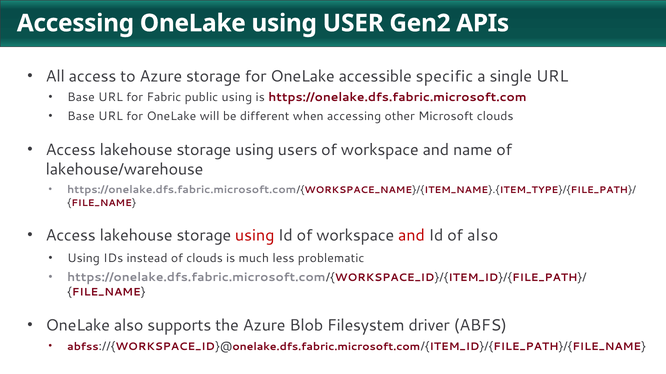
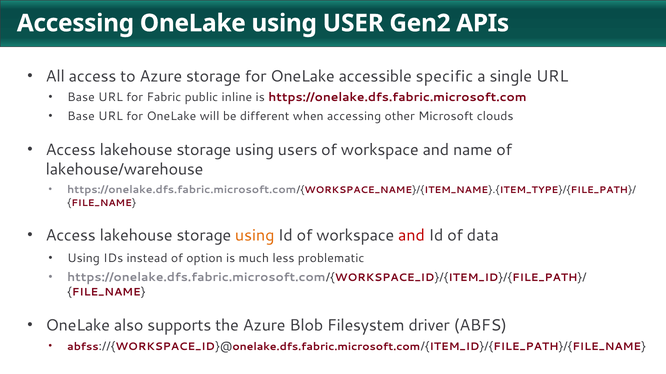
public using: using -> inline
using at (255, 236) colour: red -> orange
of also: also -> data
of clouds: clouds -> option
